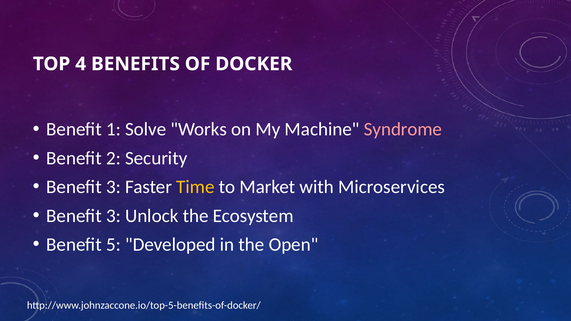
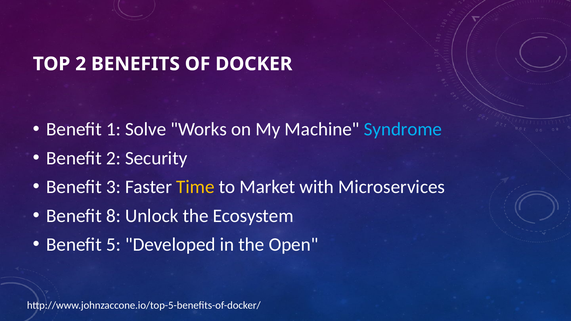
TOP 4: 4 -> 2
Syndrome colour: pink -> light blue
3 at (113, 216): 3 -> 8
